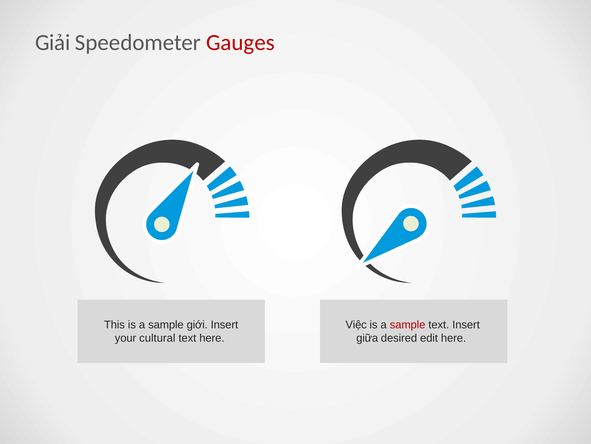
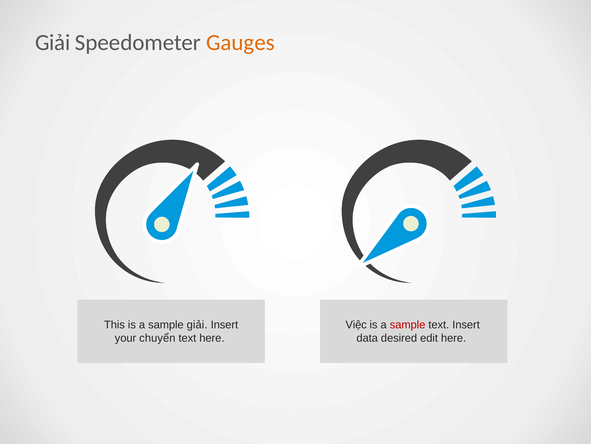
Gauges colour: red -> orange
sample giới: giới -> giải
cultural: cultural -> chuyển
giữa: giữa -> data
